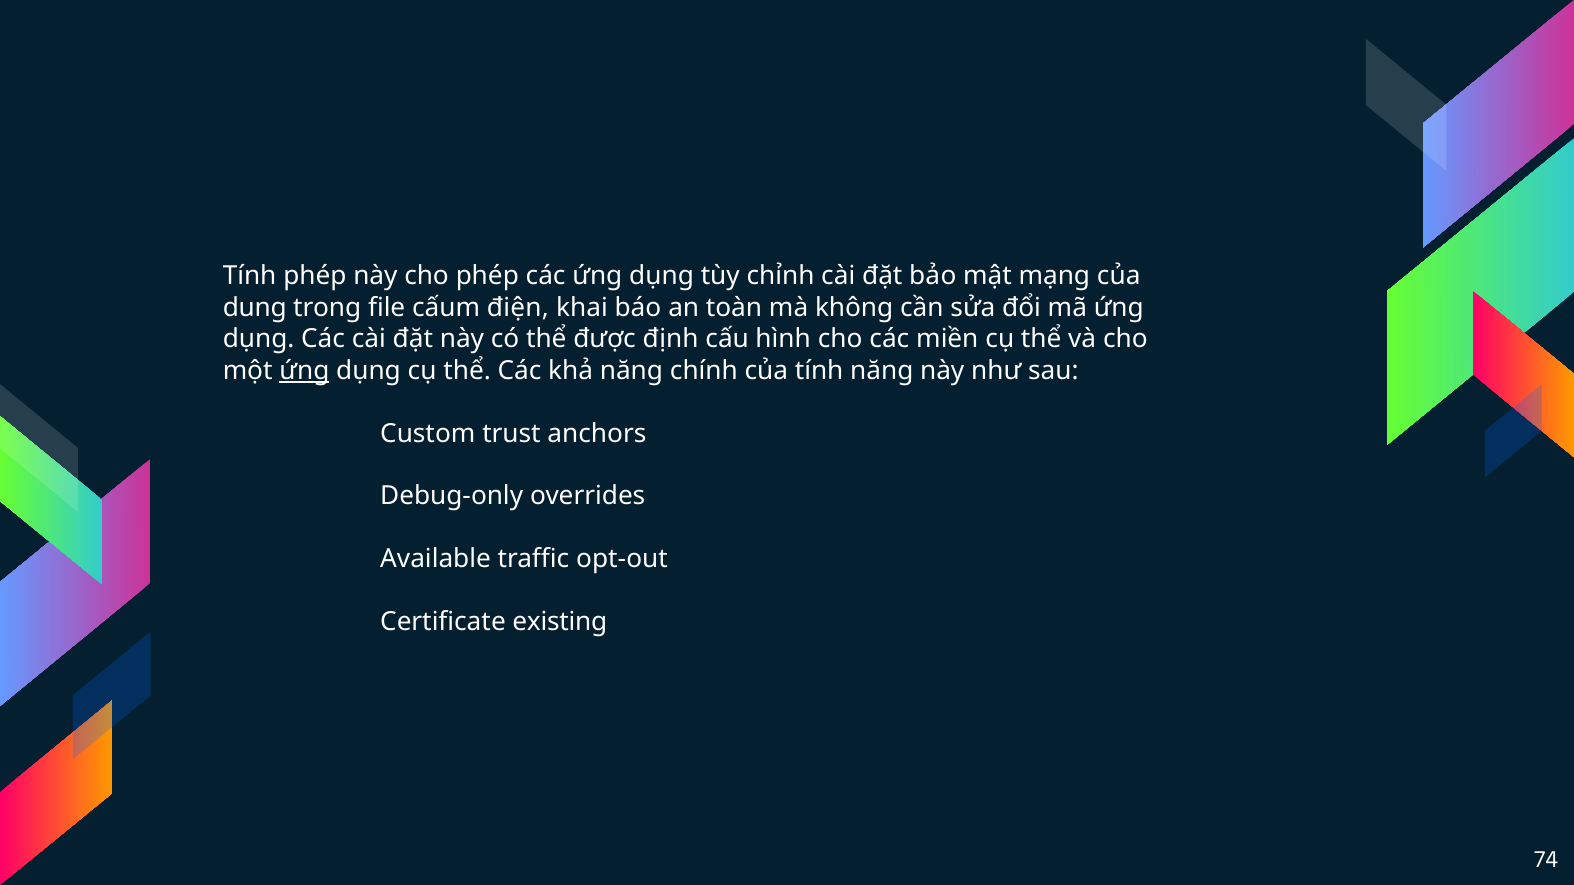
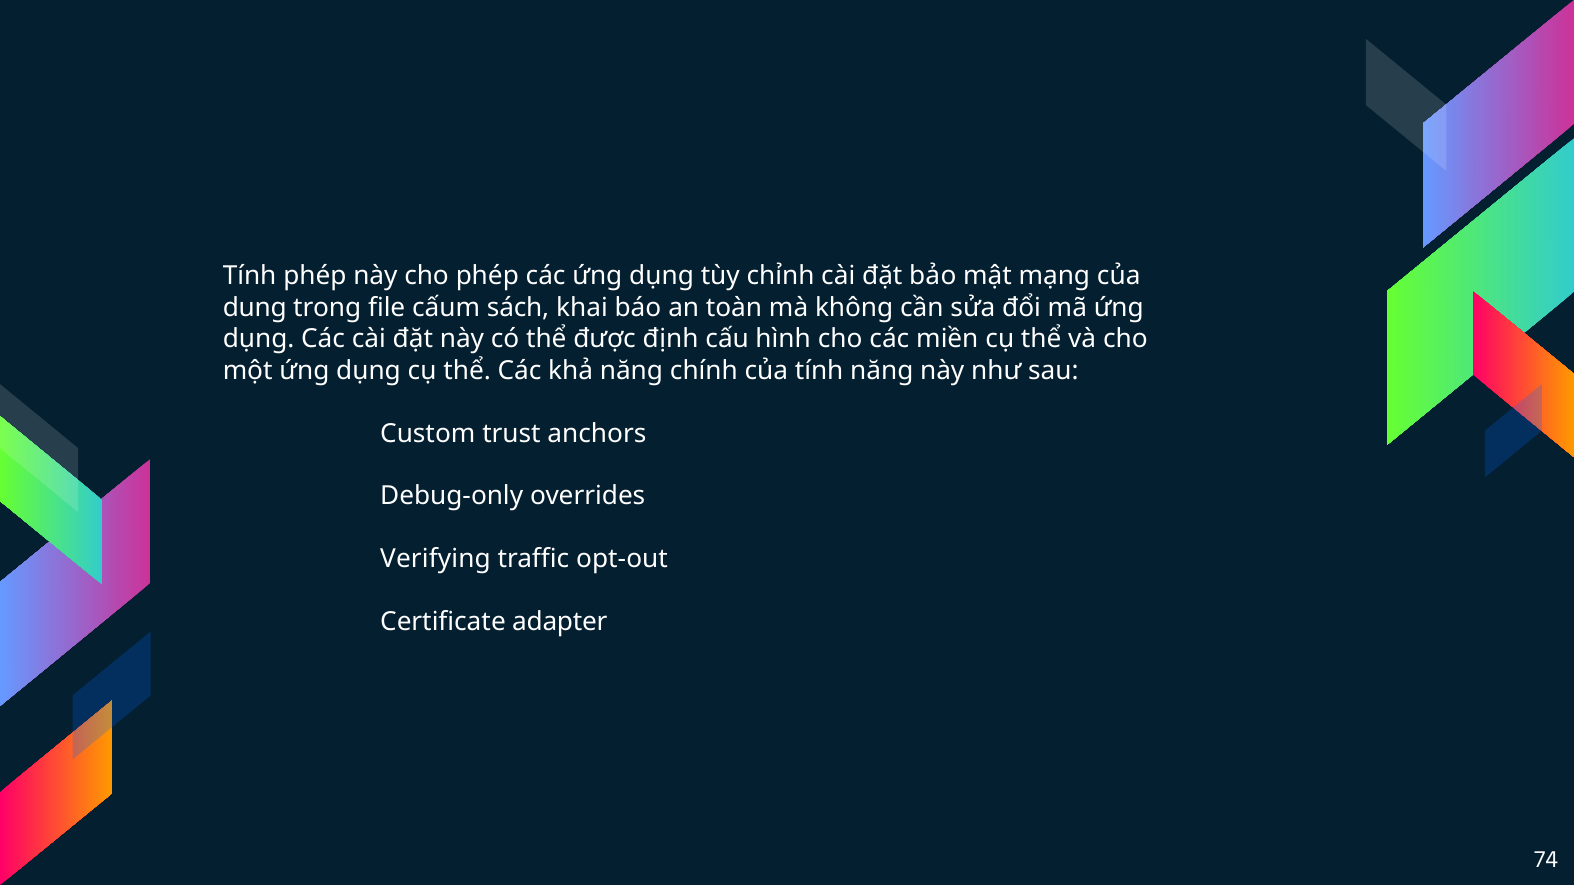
điện: điện -> sách
ứng at (304, 371) underline: present -> none
Available: Available -> Verifying
existing: existing -> adapter
